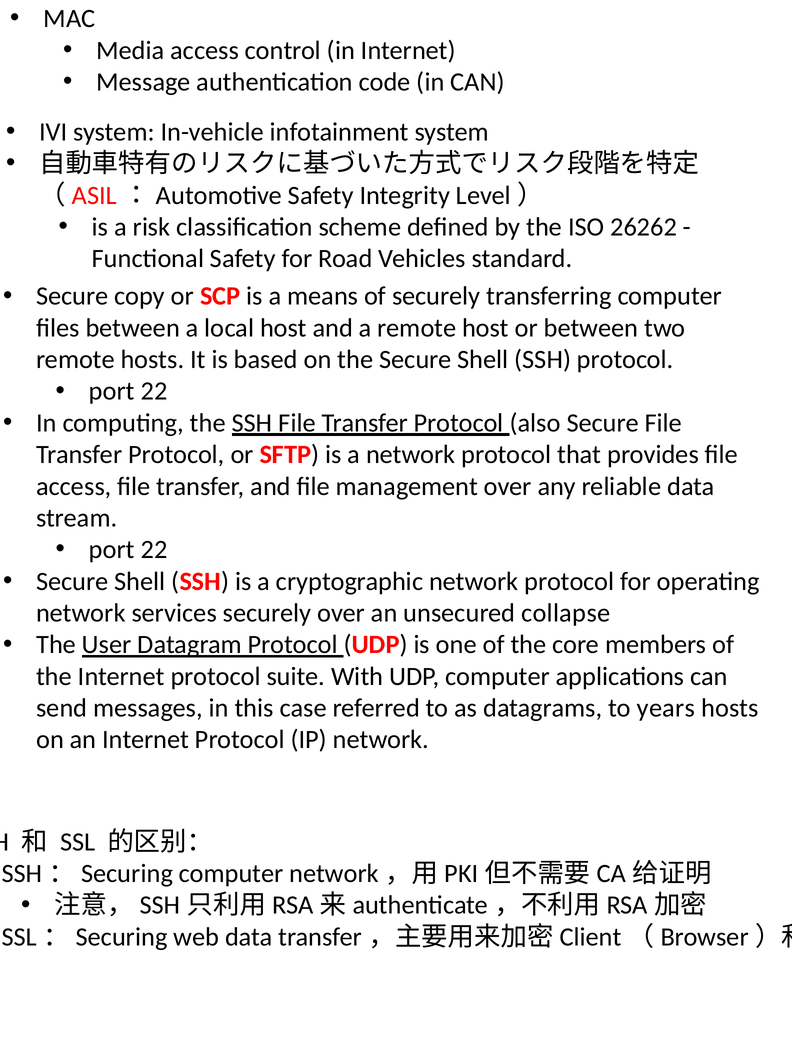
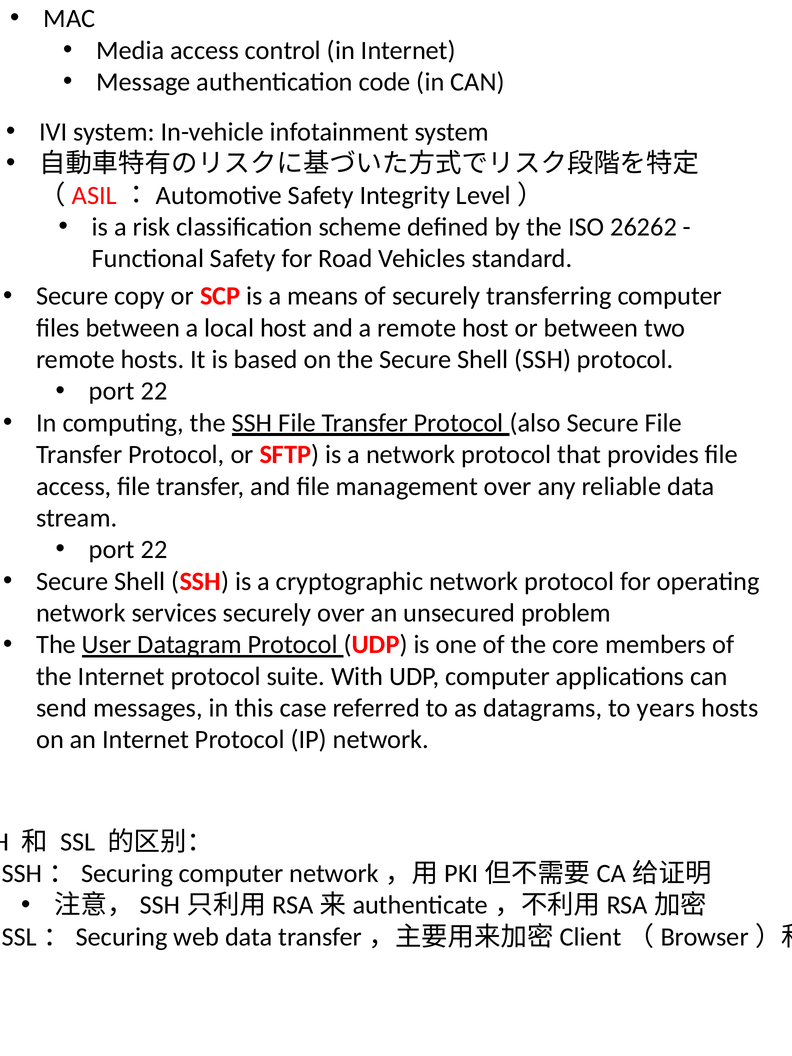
collapse: collapse -> problem
